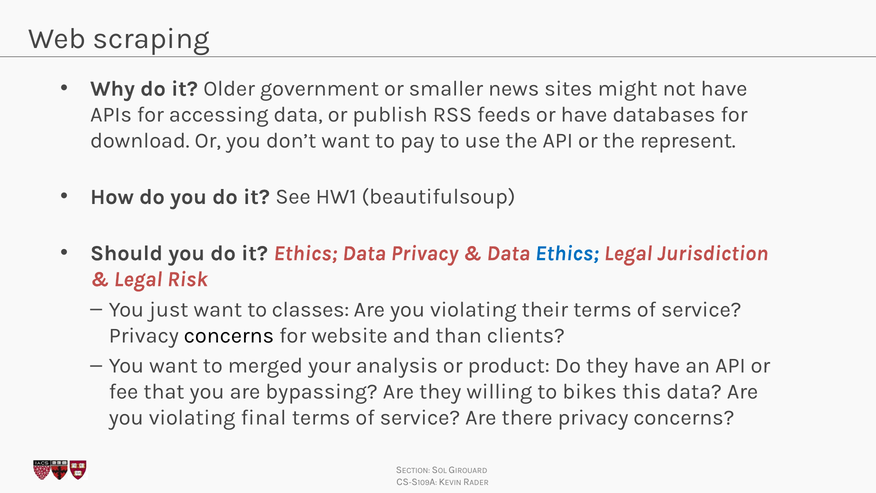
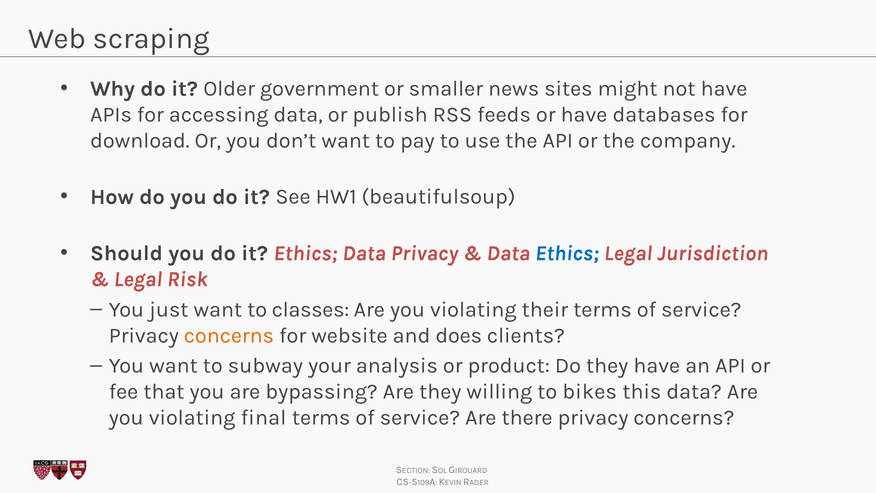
represent: represent -> company
concerns at (229, 335) colour: black -> orange
than: than -> does
merged: merged -> subway
